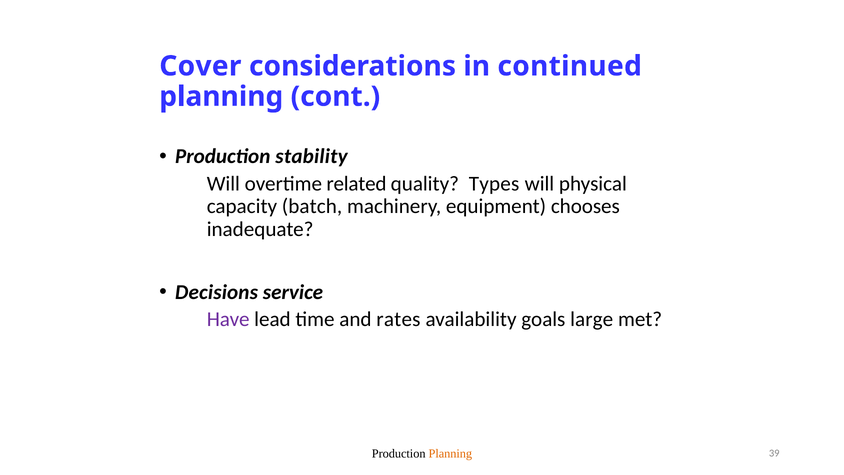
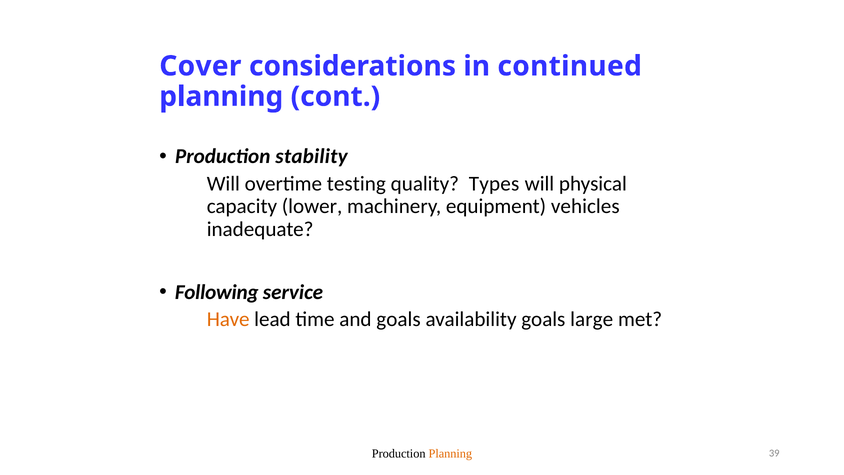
related: related -> testing
batch: batch -> lower
chooses: chooses -> vehicles
Decisions: Decisions -> Following
Have colour: purple -> orange
and rates: rates -> goals
